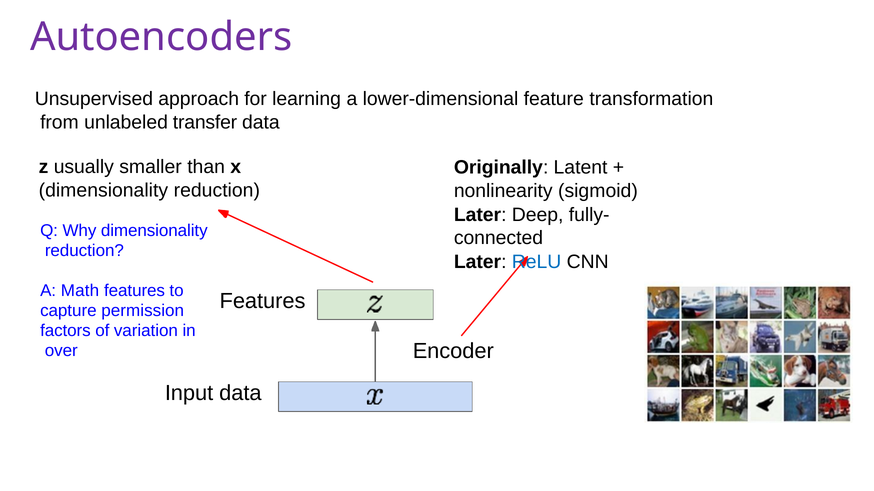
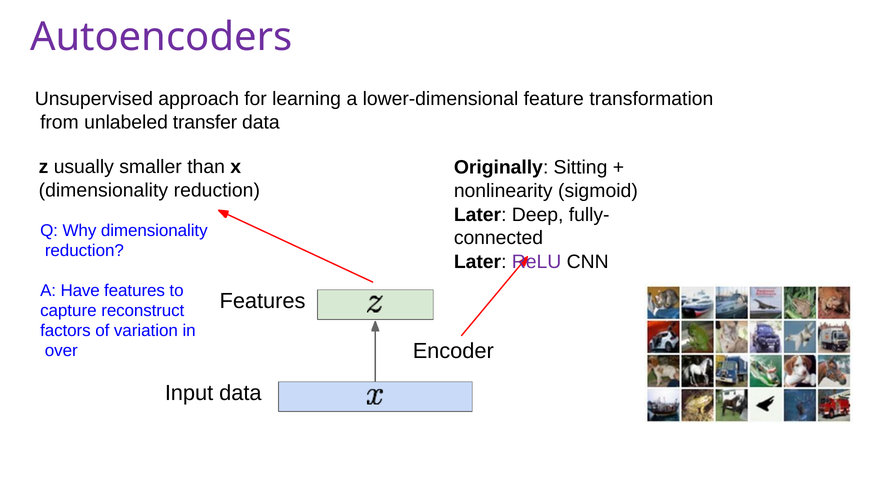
Latent: Latent -> Sitting
ReLU colour: blue -> purple
Math: Math -> Have
permission: permission -> reconstruct
